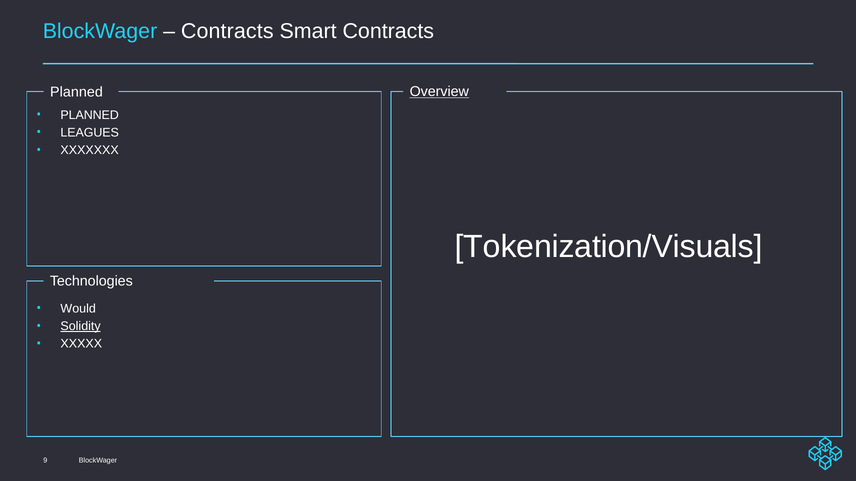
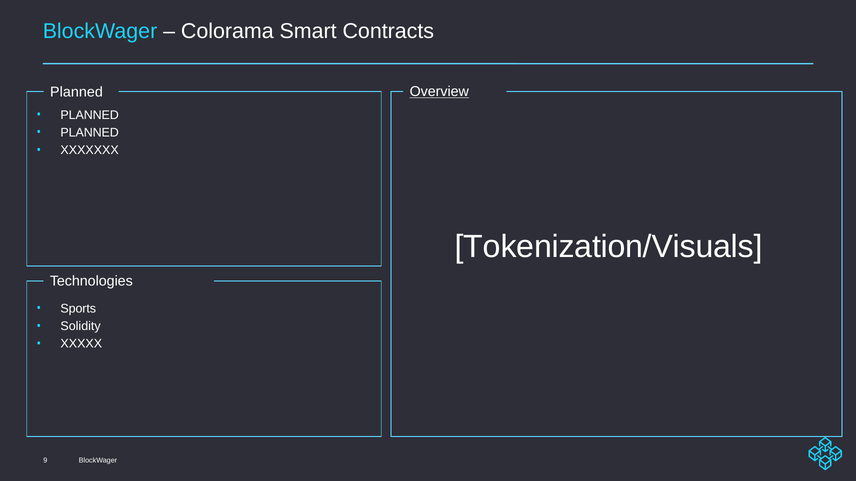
Contracts at (227, 31): Contracts -> Colorama
LEAGUES at (90, 133): LEAGUES -> PLANNED
Would: Would -> Sports
Solidity underline: present -> none
